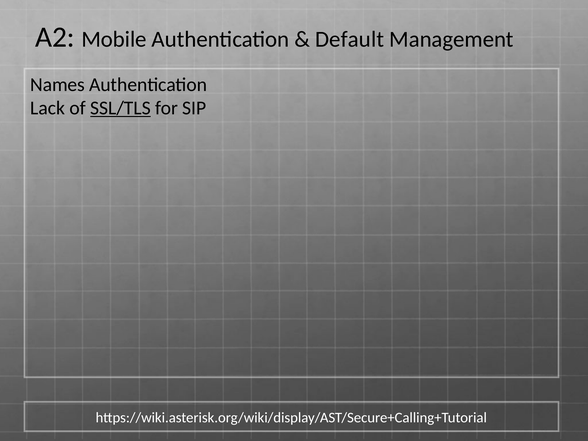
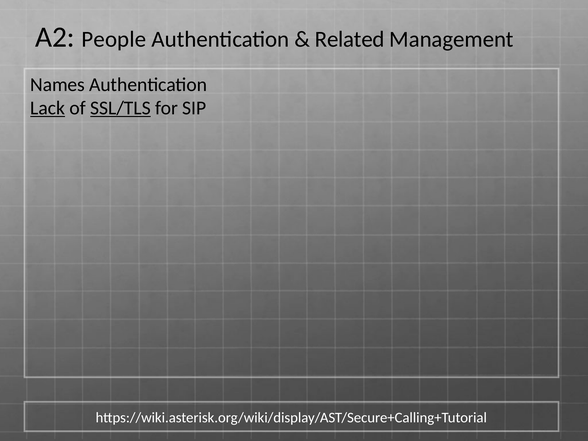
Mobile: Mobile -> People
Default: Default -> Related
Lack underline: none -> present
